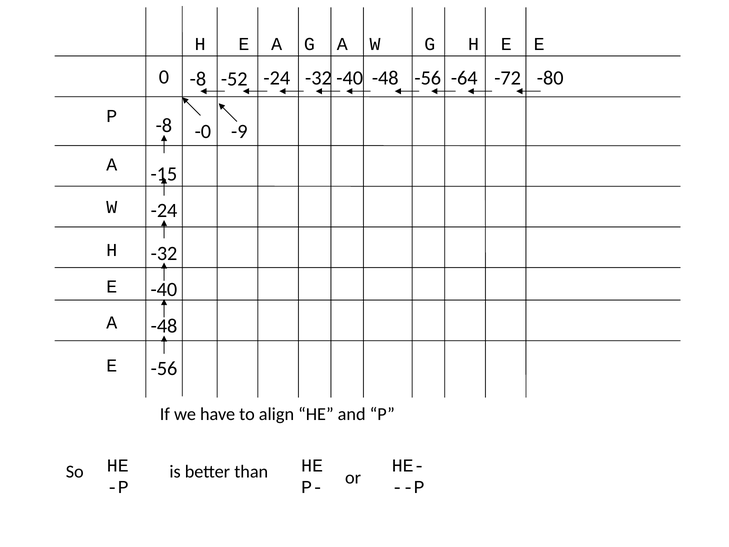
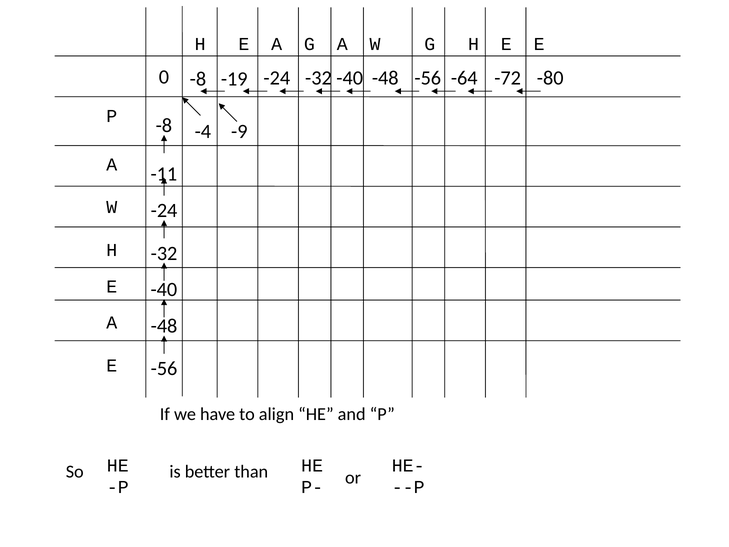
-52: -52 -> -19
-0: -0 -> -4
-15: -15 -> -11
